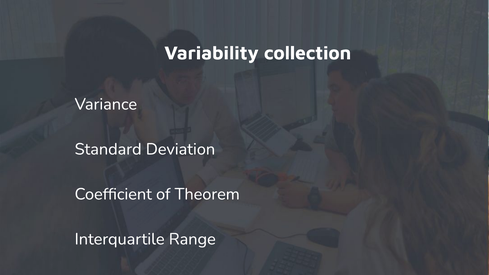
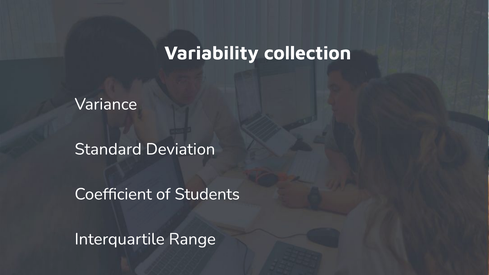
Theorem: Theorem -> Students
